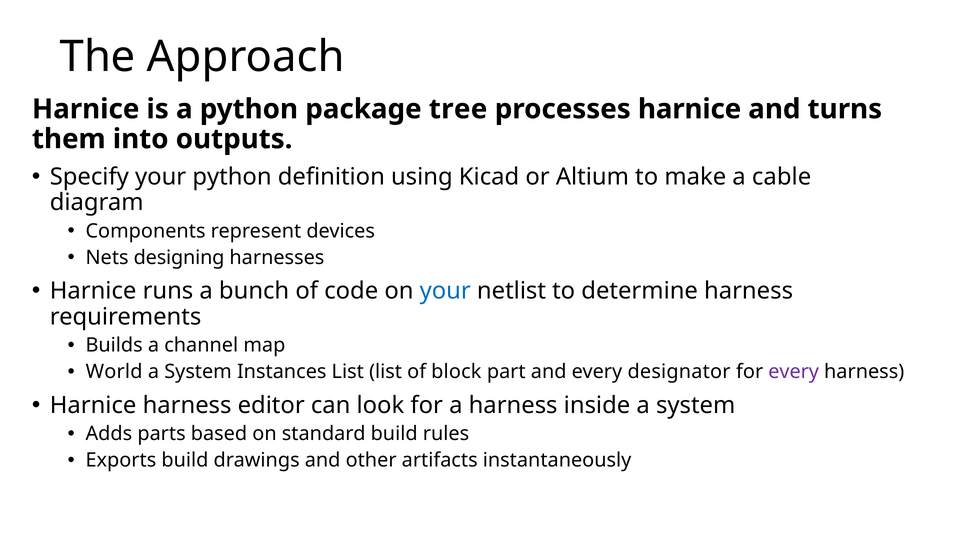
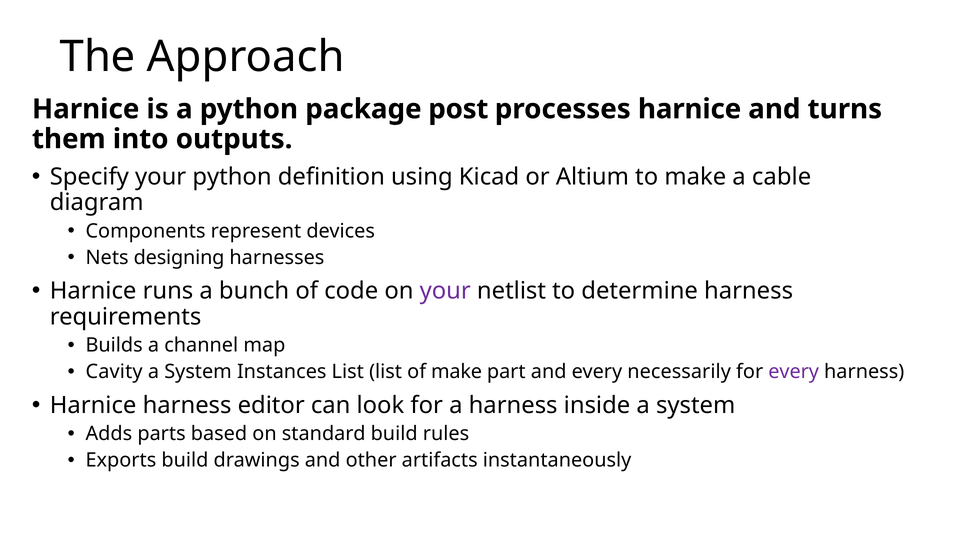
tree: tree -> post
your at (445, 291) colour: blue -> purple
World: World -> Cavity
of block: block -> make
designator: designator -> necessarily
